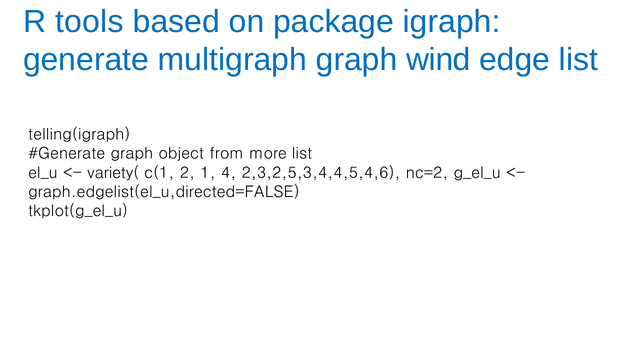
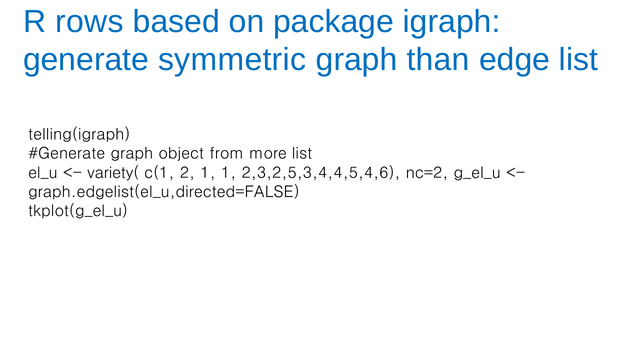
tools: tools -> rows
multigraph: multigraph -> symmetric
wind: wind -> than
1 4: 4 -> 1
